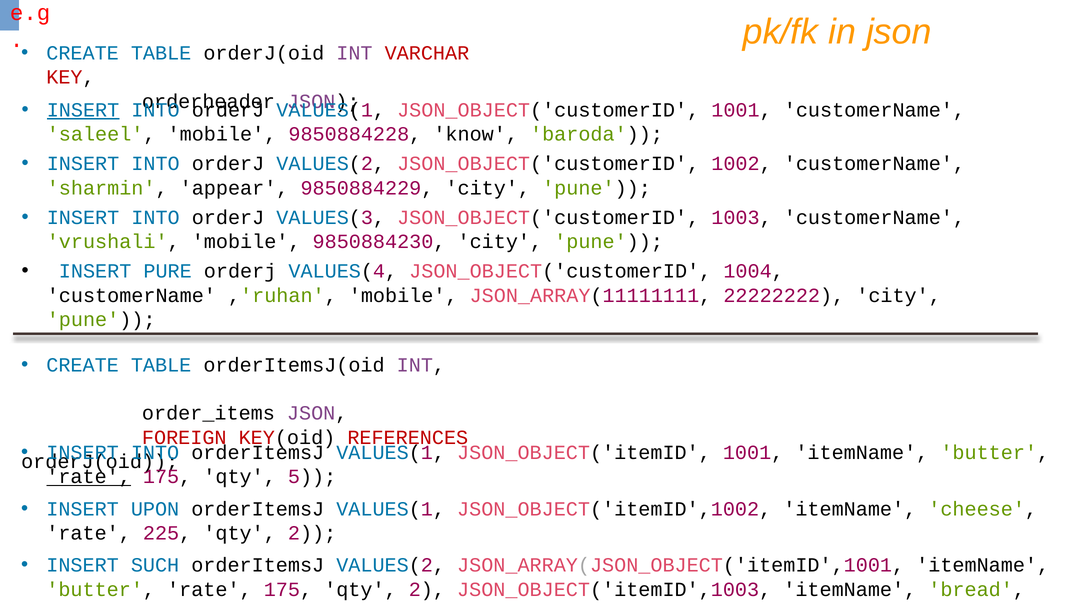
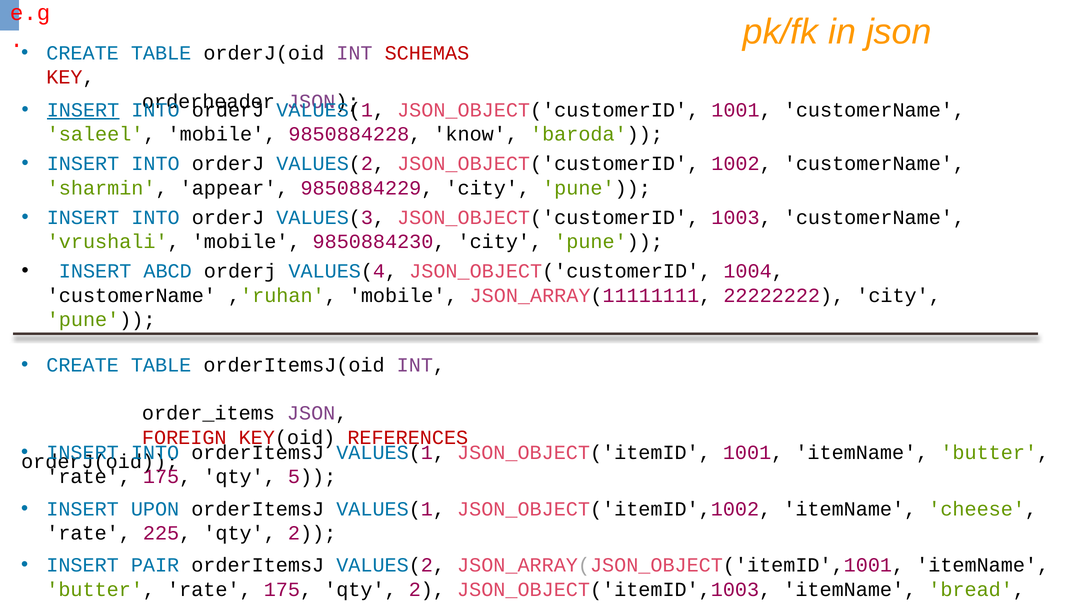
VARCHAR: VARCHAR -> SCHEMAS
PURE: PURE -> ABCD
rate at (89, 477) underline: present -> none
SUCH: SUCH -> PAIR
